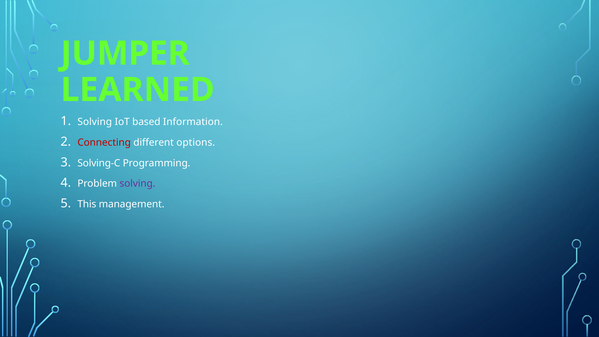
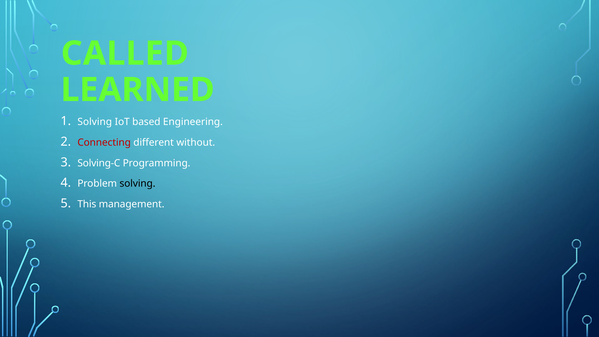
JUMPER: JUMPER -> CALLED
Information: Information -> Engineering
options: options -> without
solving at (137, 184) colour: purple -> black
